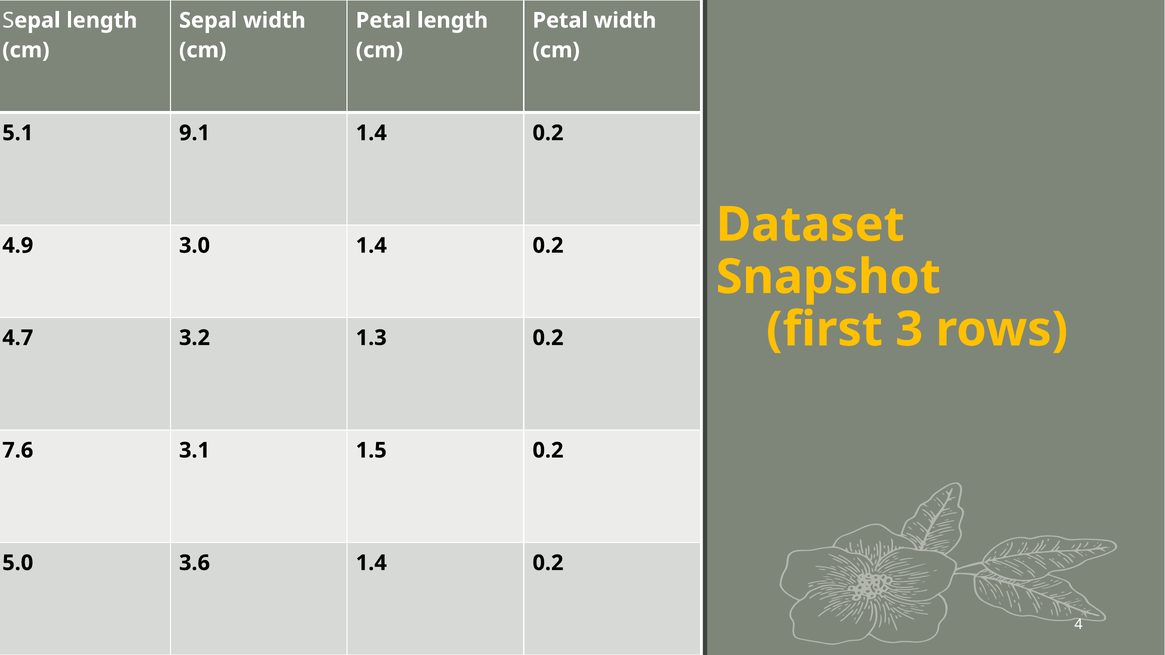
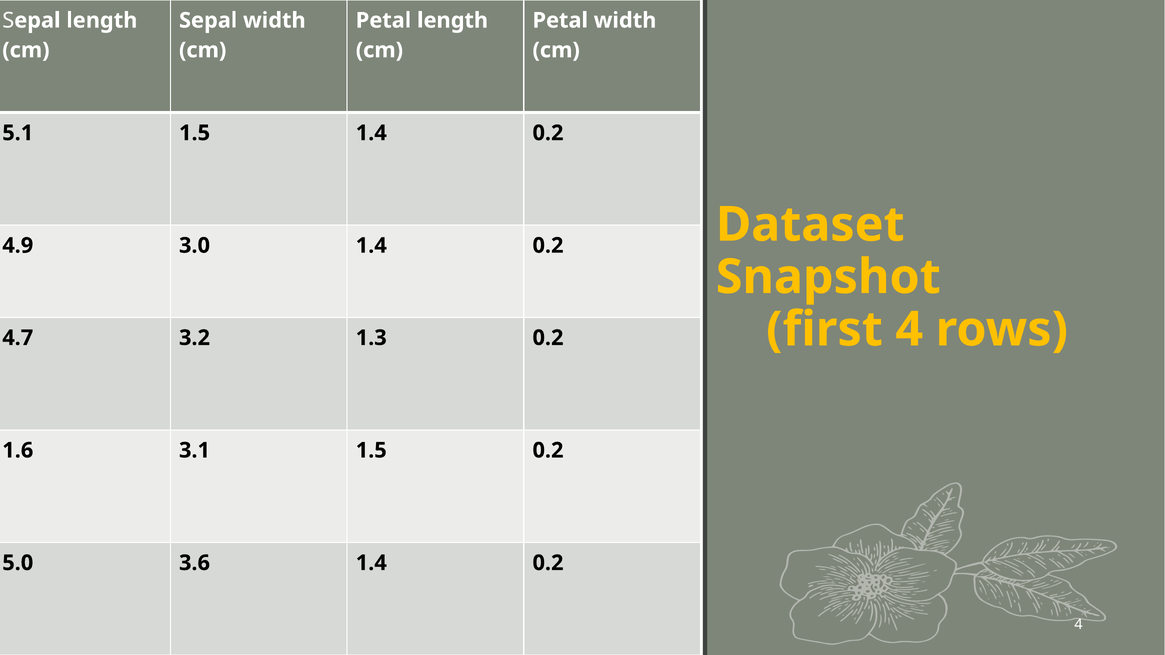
5.1 9.1: 9.1 -> 1.5
first 3: 3 -> 4
7.6: 7.6 -> 1.6
